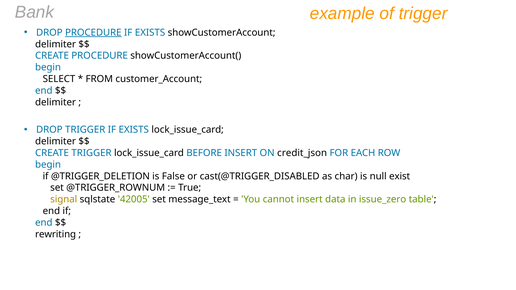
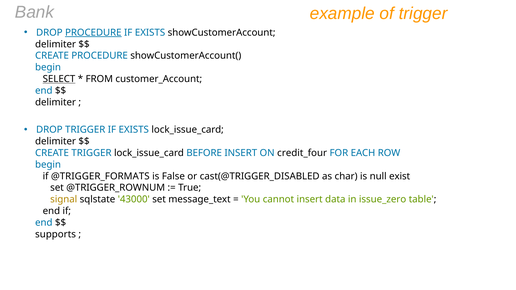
SELECT underline: none -> present
credit_json: credit_json -> credit_four
@TRIGGER_DELETION: @TRIGGER_DELETION -> @TRIGGER_FORMATS
42005: 42005 -> 43000
rewriting: rewriting -> supports
